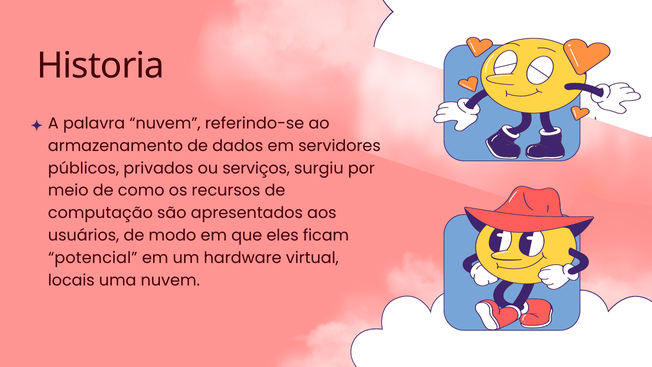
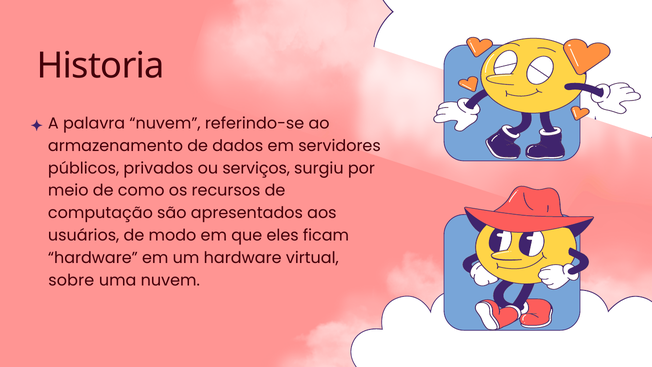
potencial at (93, 258): potencial -> hardware
locais: locais -> sobre
